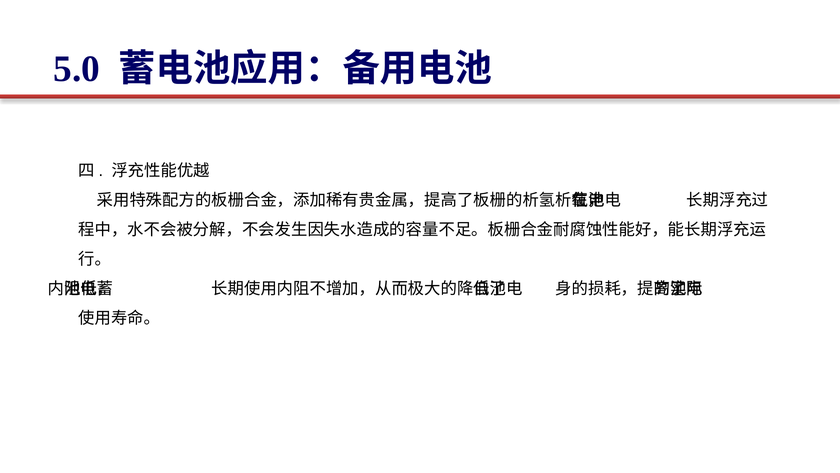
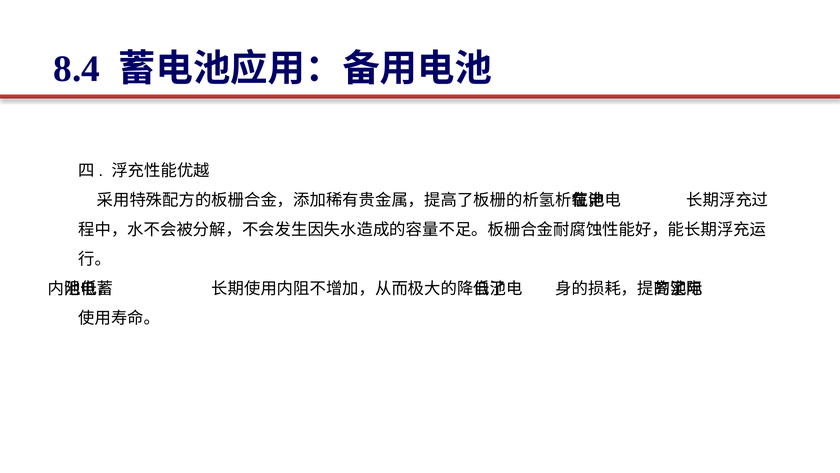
5.0: 5.0 -> 8.4
